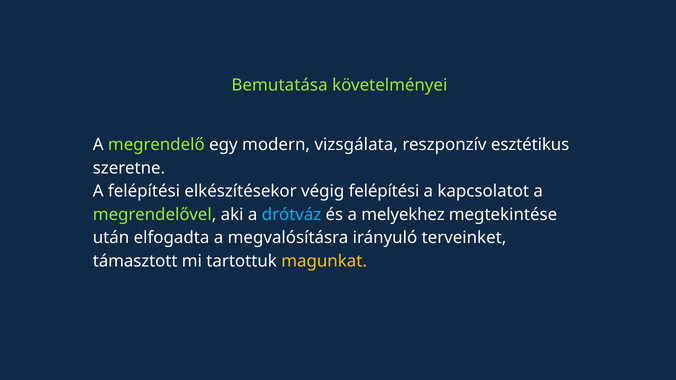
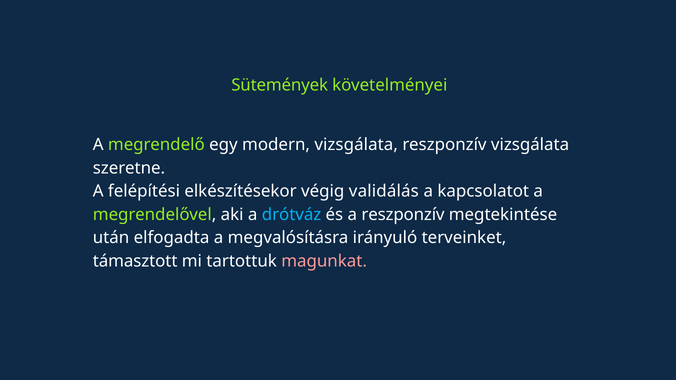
Bemutatása: Bemutatása -> Sütemények
reszponzív esztétikus: esztétikus -> vizsgálata
végig felépítési: felépítési -> validálás
a melyekhez: melyekhez -> reszponzív
magunkat colour: yellow -> pink
